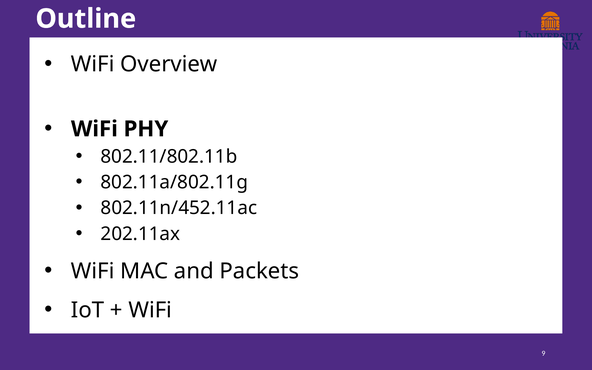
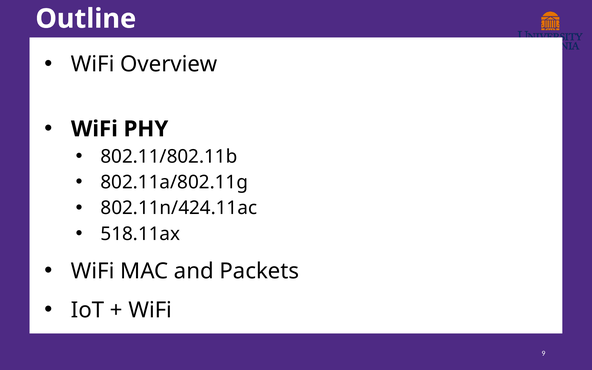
802.11n/452.11ac: 802.11n/452.11ac -> 802.11n/424.11ac
202.11ax: 202.11ax -> 518.11ax
